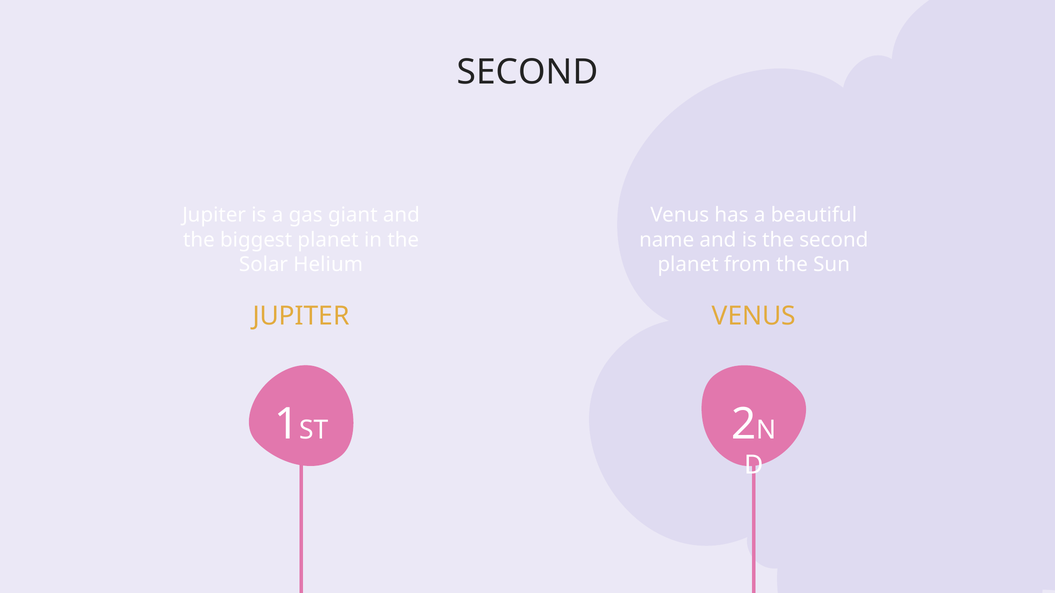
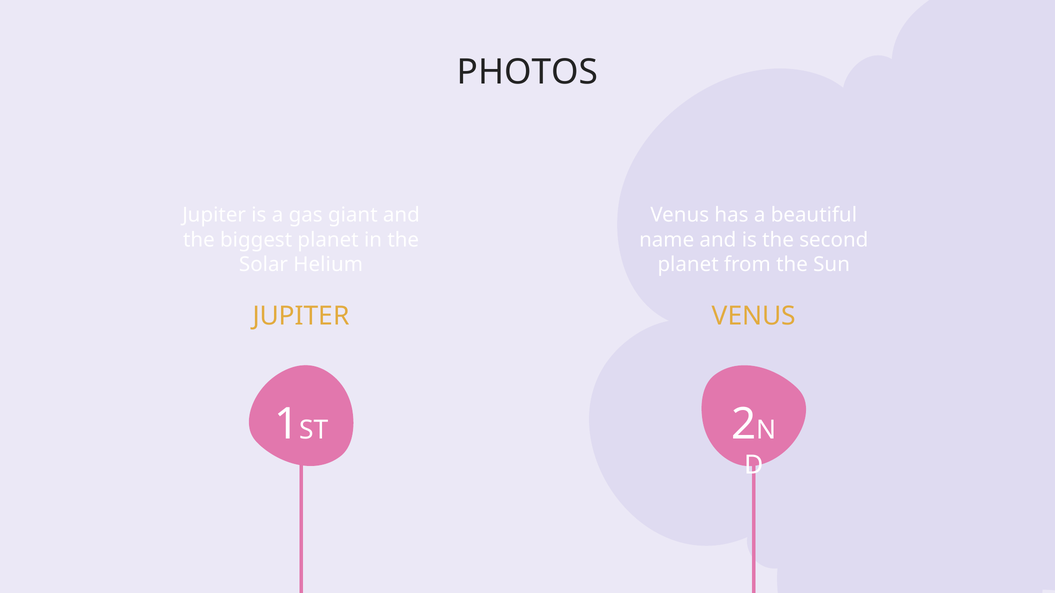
SECOND at (527, 72): SECOND -> PHOTOS
